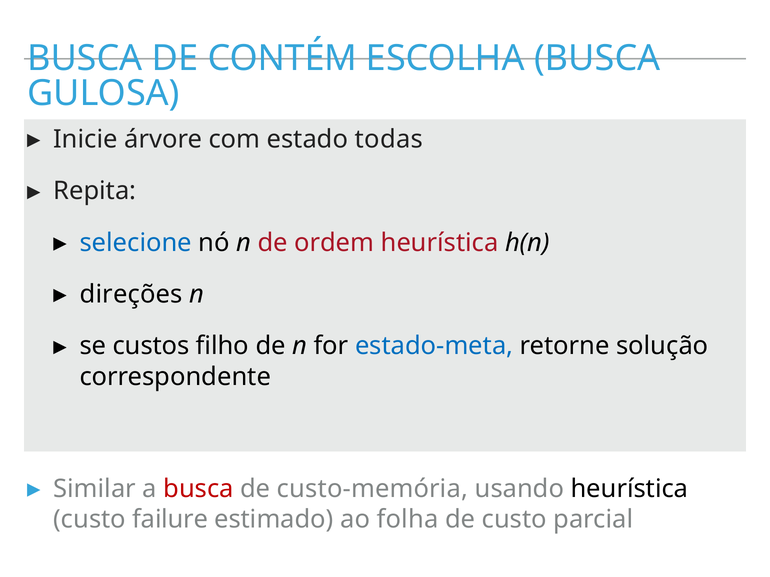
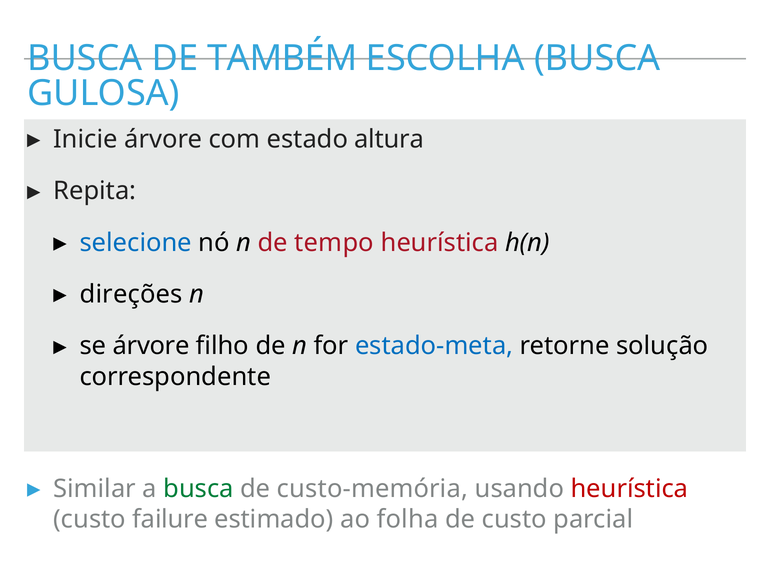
CONTÉM: CONTÉM -> TAMBÉM
todas: todas -> altura
ordem: ordem -> tempo
se custos: custos -> árvore
busca at (199, 489) colour: red -> green
heurística at (629, 489) colour: black -> red
